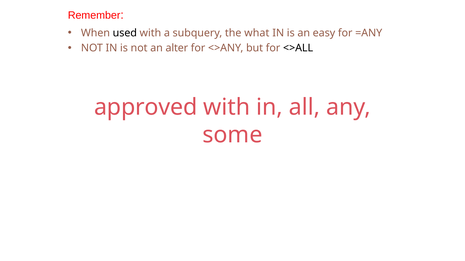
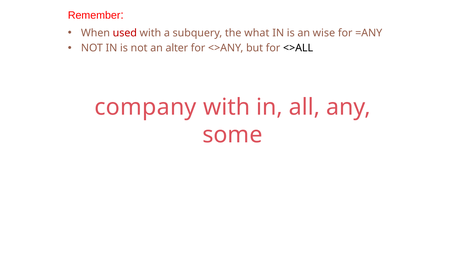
used colour: black -> red
easy: easy -> wise
approved: approved -> company
